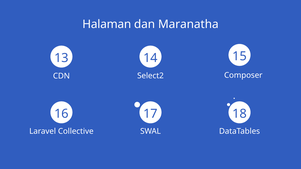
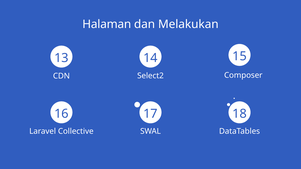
Maranatha: Maranatha -> Melakukan
